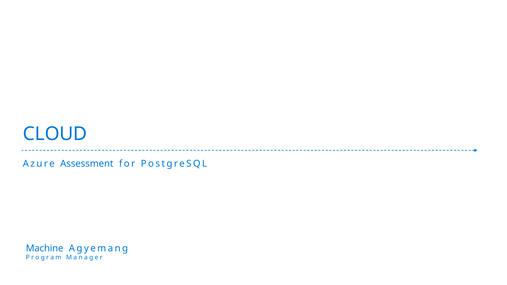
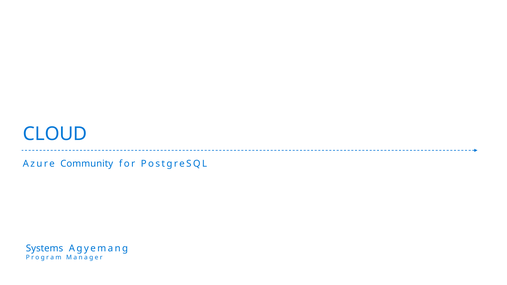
Assessment: Assessment -> Community
Machine: Machine -> Systems
